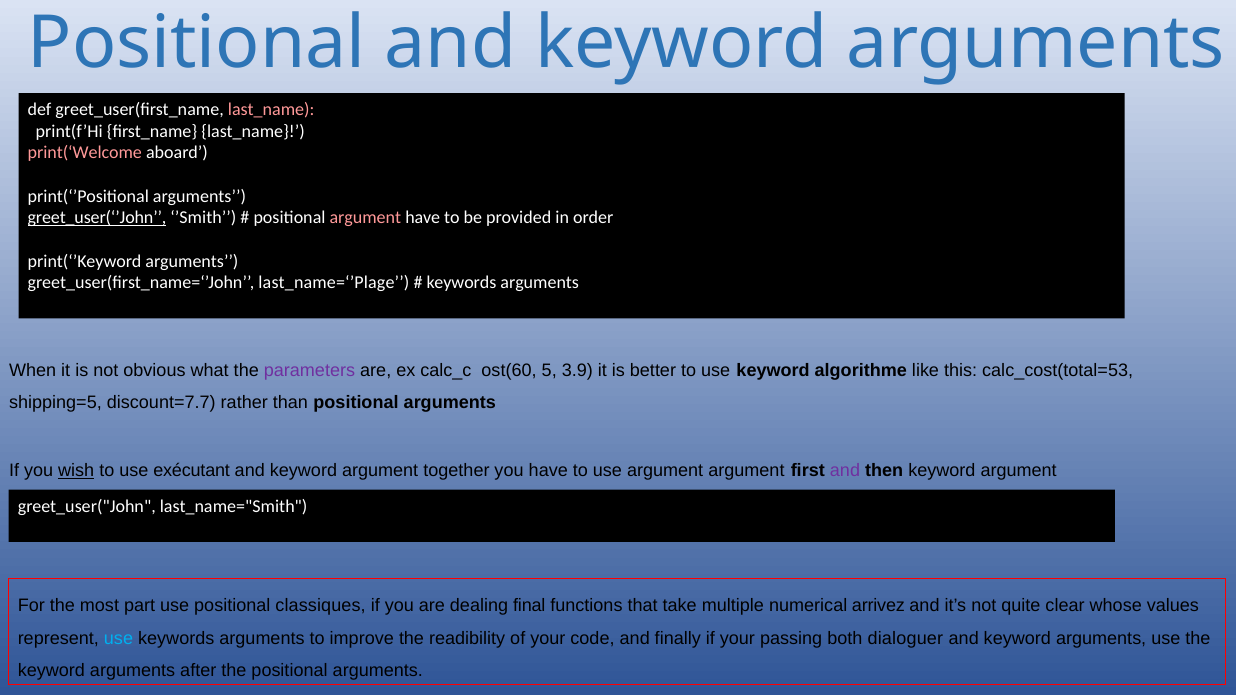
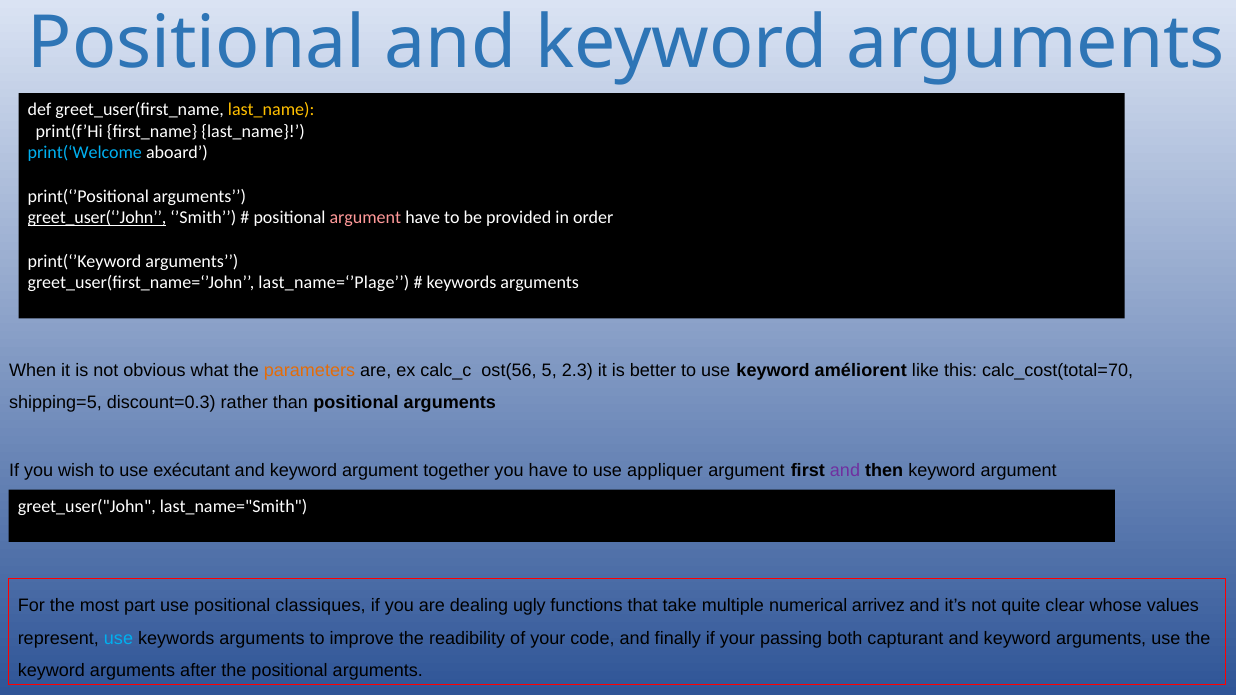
last_name at (271, 110) colour: pink -> yellow
print(‘Welcome colour: pink -> light blue
parameters colour: purple -> orange
ost(60: ost(60 -> ost(56
3.9: 3.9 -> 2.3
algorithme: algorithme -> améliorent
calc_cost(total=53: calc_cost(total=53 -> calc_cost(total=70
discount=7.7: discount=7.7 -> discount=0.3
wish underline: present -> none
use argument: argument -> appliquer
final: final -> ugly
dialoguer: dialoguer -> capturant
